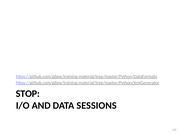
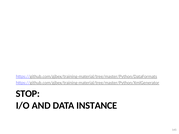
SESSIONS: SESSIONS -> INSTANCE
